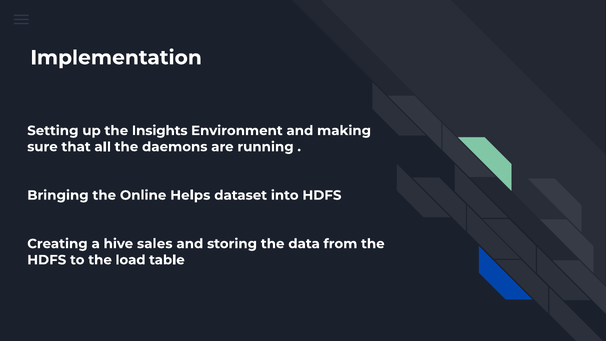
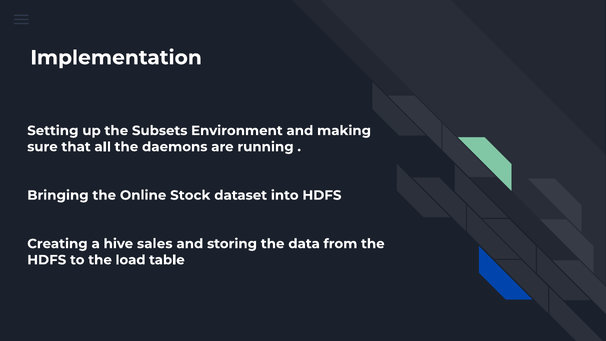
Insights: Insights -> Subsets
Helps: Helps -> Stock
